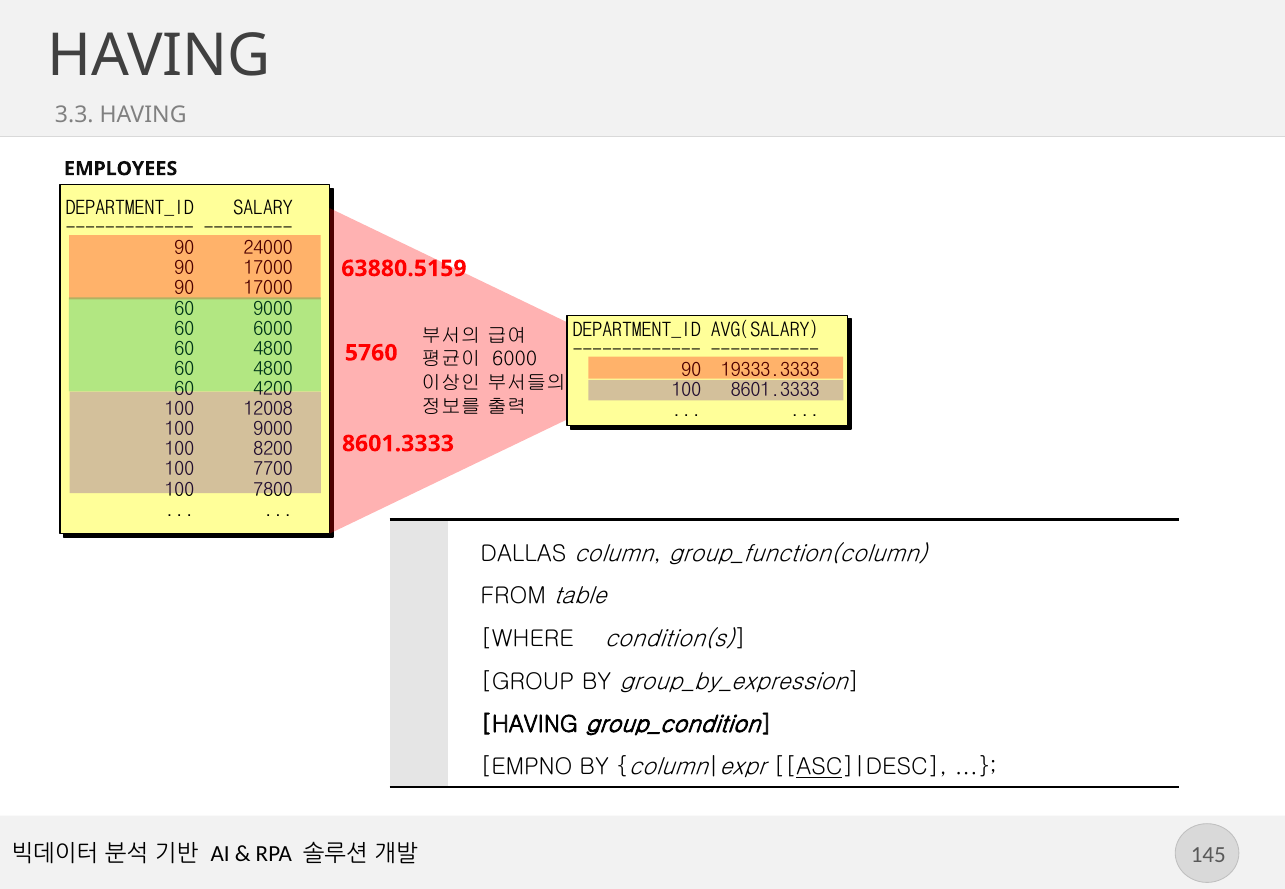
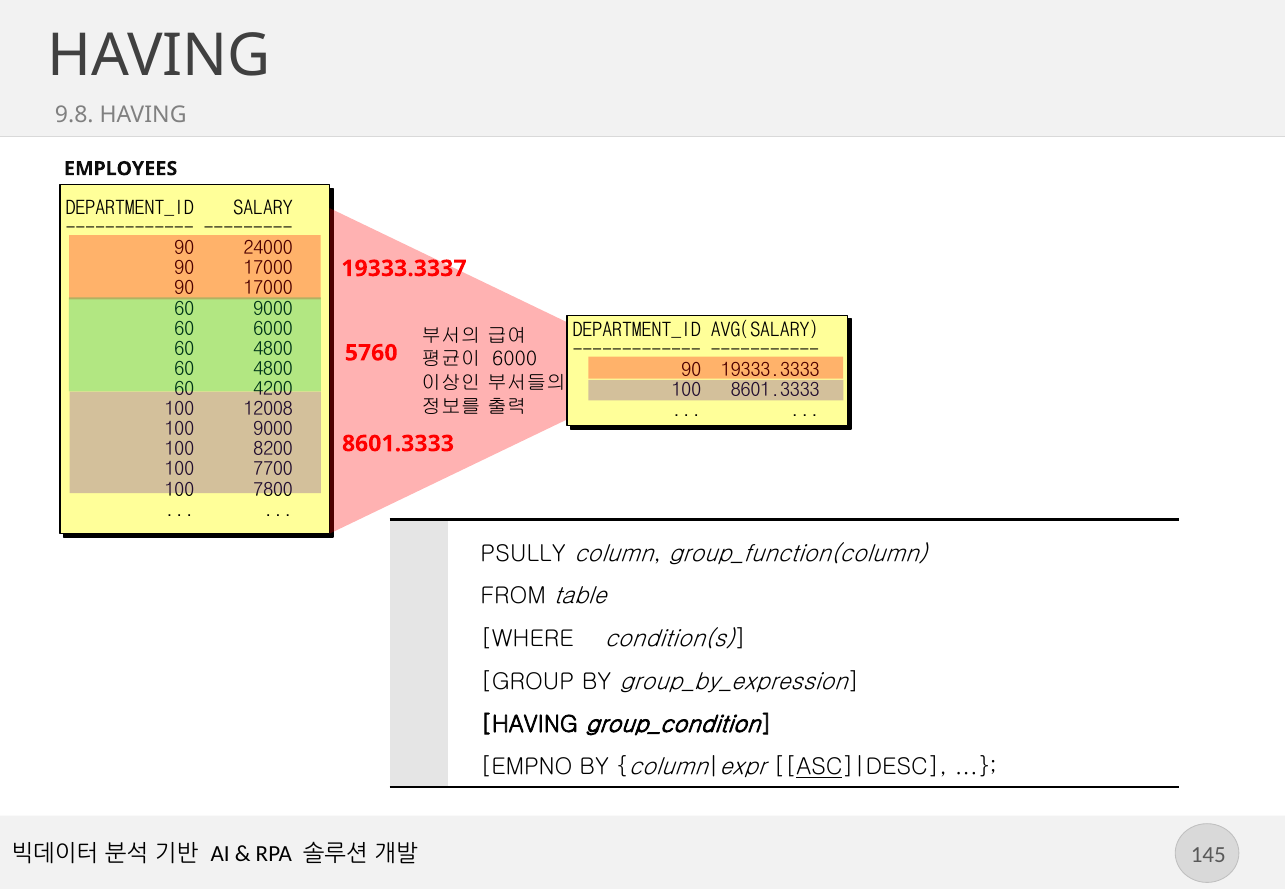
3.3: 3.3 -> 9.8
63880.5159: 63880.5159 -> 19333.3337
DALLAS: DALLAS -> PSULLY
